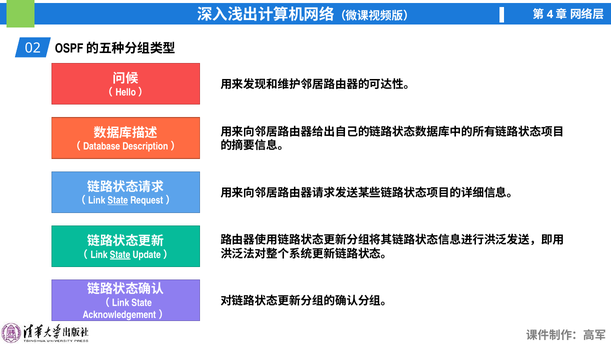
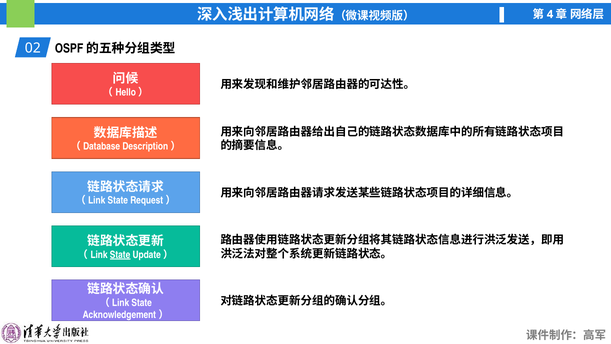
State at (118, 200) underline: present -> none
